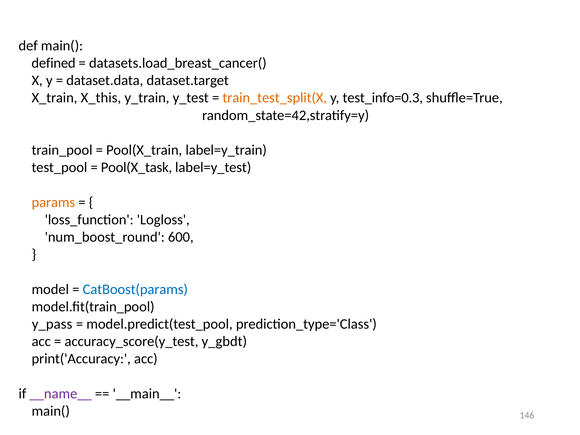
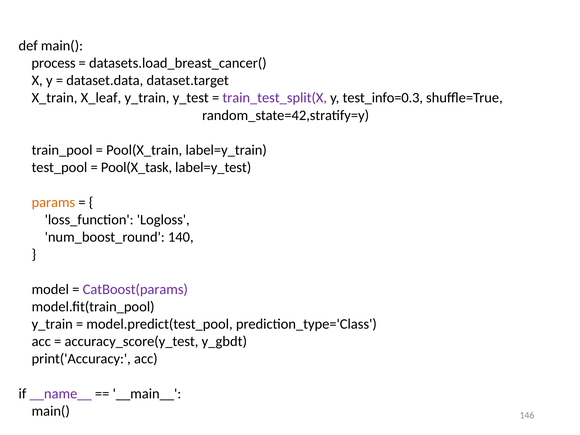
defined: defined -> process
X_this: X_this -> X_leaf
train_test_split(X colour: orange -> purple
600: 600 -> 140
CatBoost(params colour: blue -> purple
y_pass at (52, 324): y_pass -> y_train
